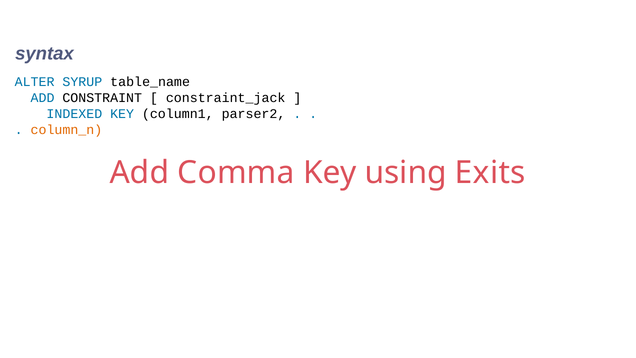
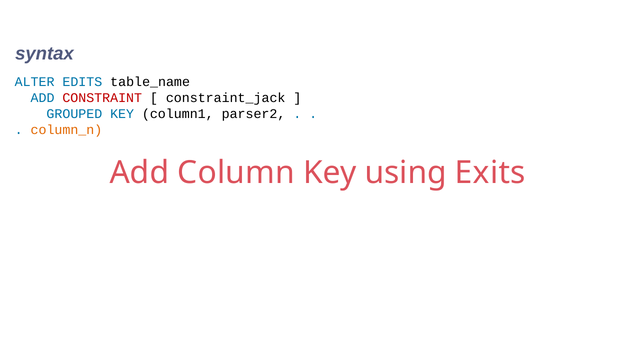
SYRUP: SYRUP -> EDITS
CONSTRAINT colour: black -> red
INDEXED: INDEXED -> GROUPED
Comma: Comma -> Column
